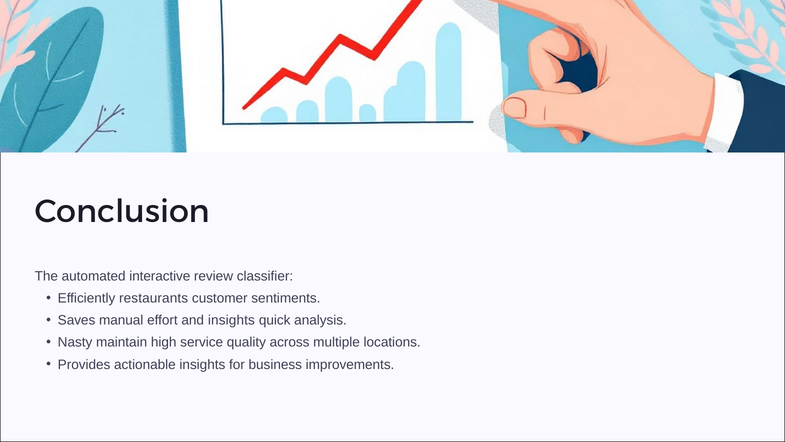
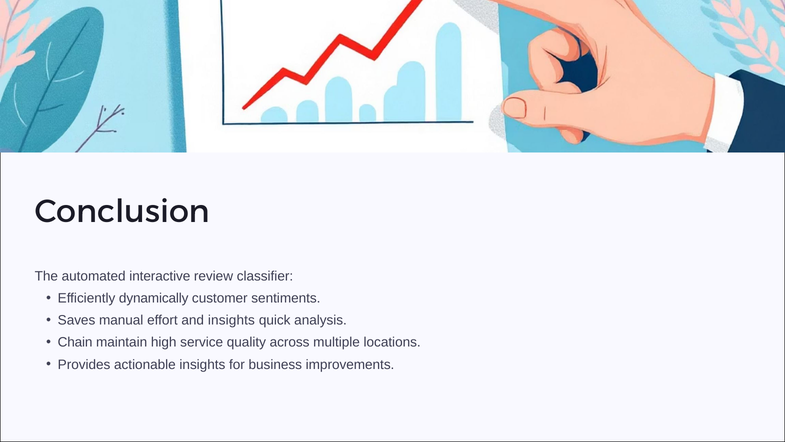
restaurants: restaurants -> dynamically
Nasty: Nasty -> Chain
